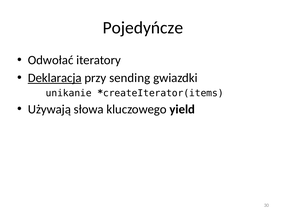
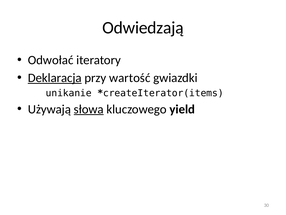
Pojedyńcze: Pojedyńcze -> Odwiedzają
sending: sending -> wartość
słowa underline: none -> present
